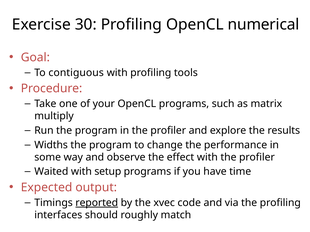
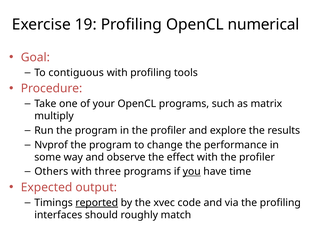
30: 30 -> 19
Widths: Widths -> Nvprof
Waited: Waited -> Others
setup: setup -> three
you underline: none -> present
